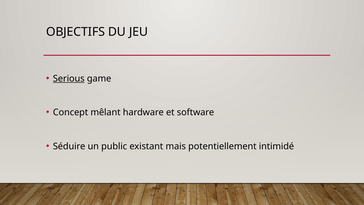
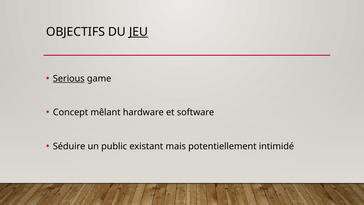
JEU underline: none -> present
